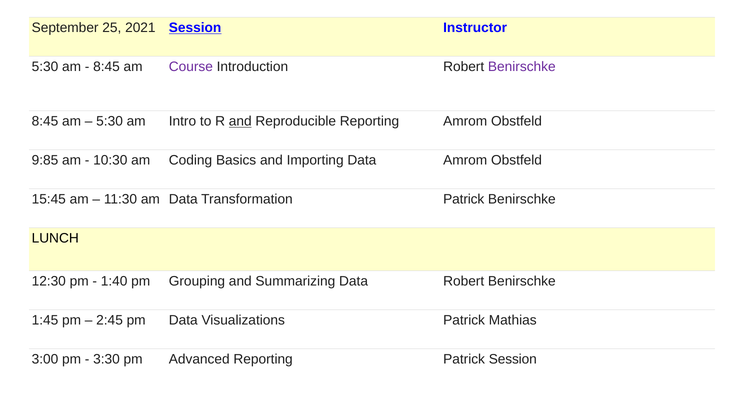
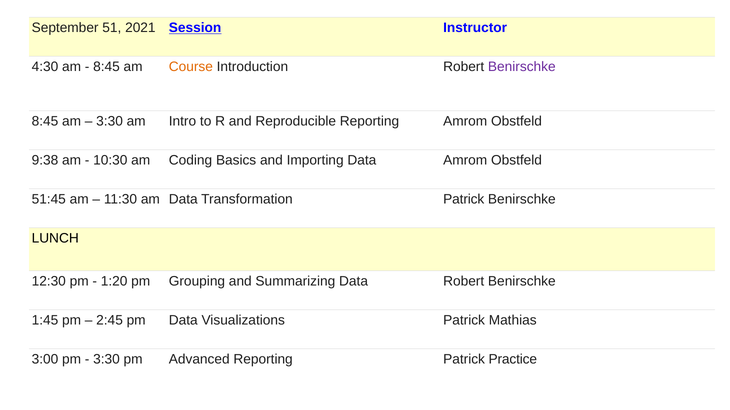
25: 25 -> 51
5:30 at (45, 67): 5:30 -> 4:30
Course colour: purple -> orange
5:30 at (110, 121): 5:30 -> 3:30
and at (240, 121) underline: present -> none
9:85: 9:85 -> 9:38
15:45: 15:45 -> 51:45
1:40: 1:40 -> 1:20
Patrick Session: Session -> Practice
